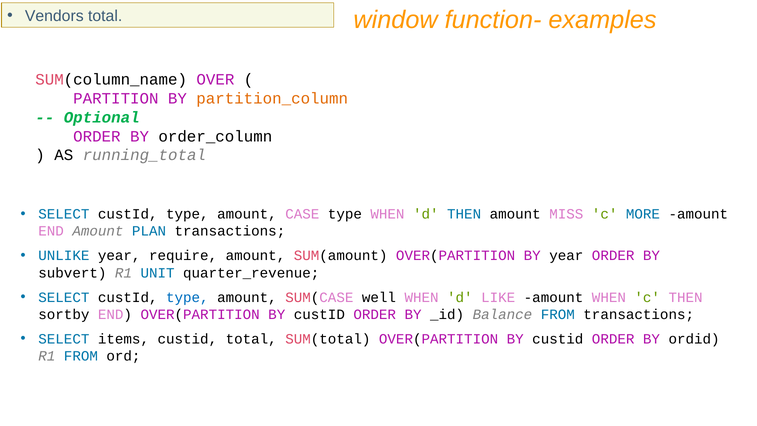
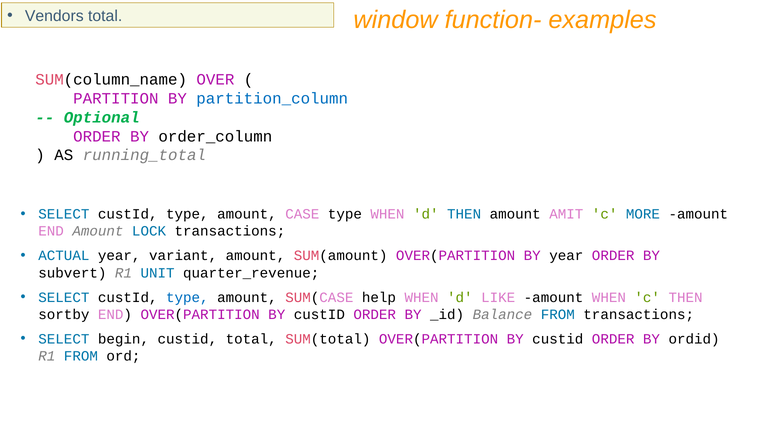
partition_column colour: orange -> blue
MISS: MISS -> AMIT
PLAN: PLAN -> LOCK
UNLIKE: UNLIKE -> ACTUAL
require: require -> variant
well: well -> help
items: items -> begin
